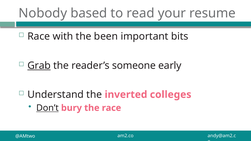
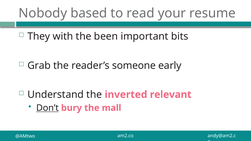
Race at (39, 36): Race -> They
Grab underline: present -> none
colleges: colleges -> relevant
the race: race -> mall
